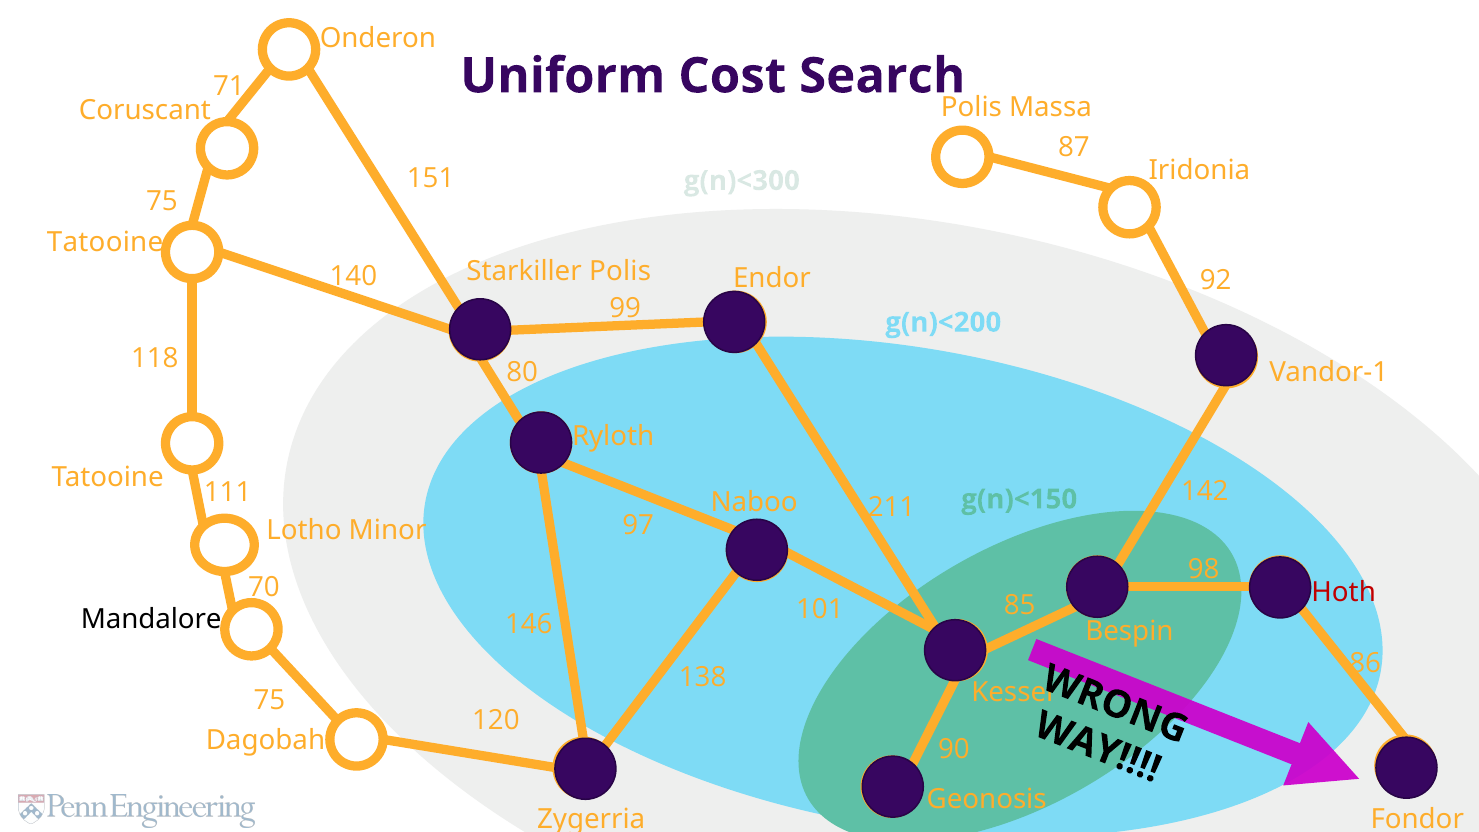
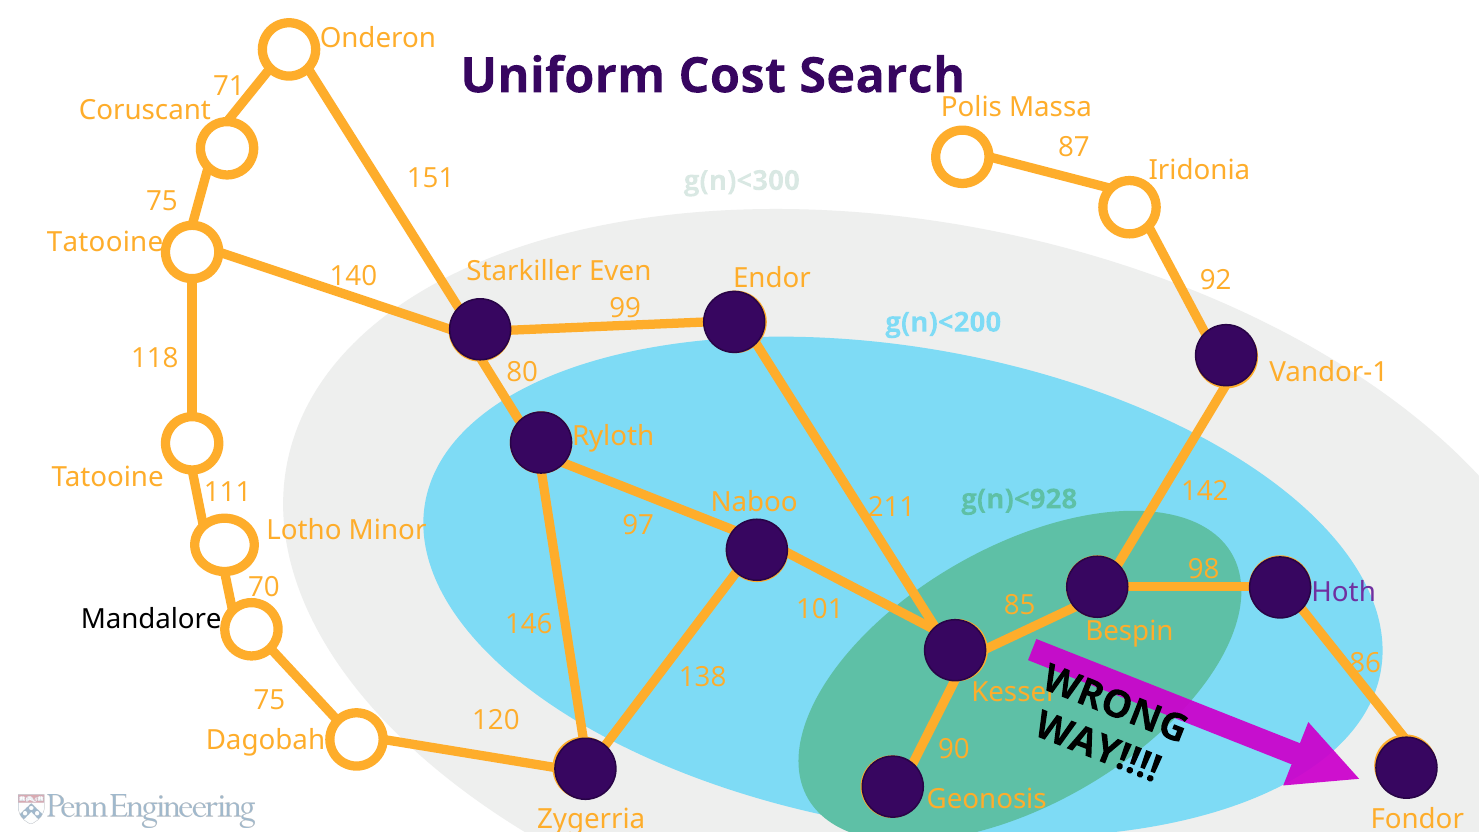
Starkiller Polis: Polis -> Even
g(n)<150: g(n)<150 -> g(n)<928
Hoth colour: red -> purple
